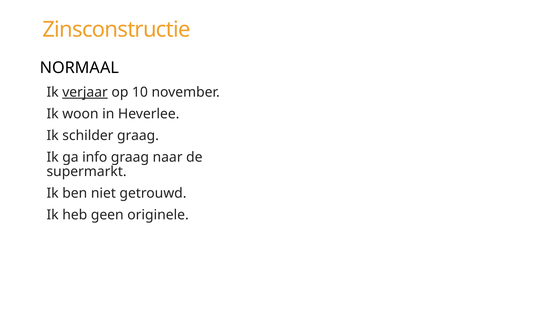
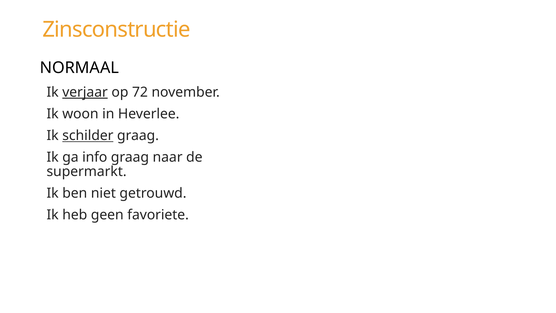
10: 10 -> 72
schilder underline: none -> present
originele: originele -> favoriete
